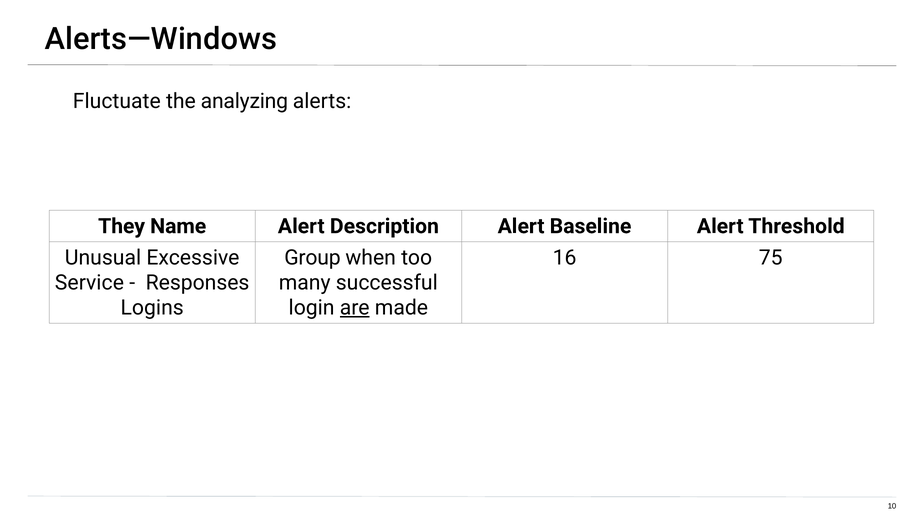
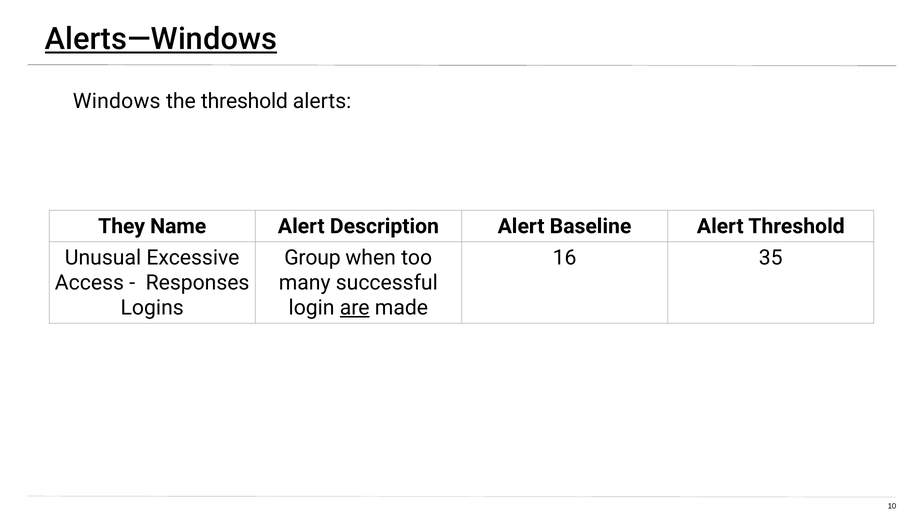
Alerts—Windows underline: none -> present
Fluctuate: Fluctuate -> Windows
the analyzing: analyzing -> threshold
75: 75 -> 35
Service: Service -> Access
